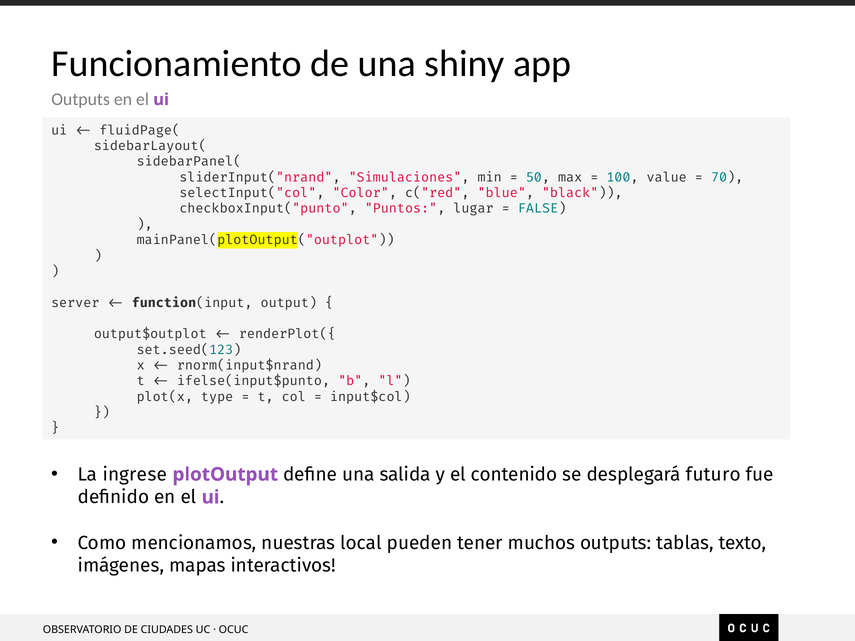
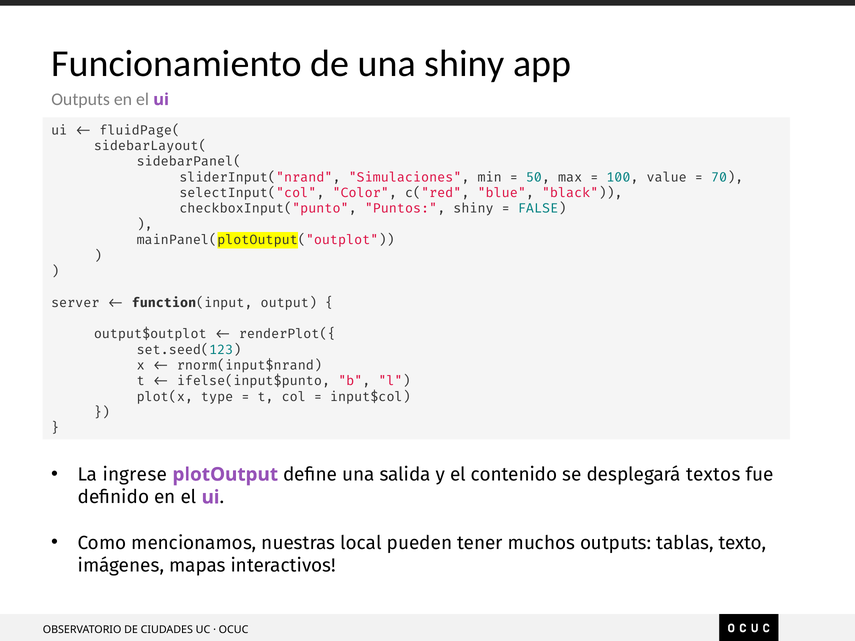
Puntos lugar: lugar -> shiny
futuro: futuro -> textos
